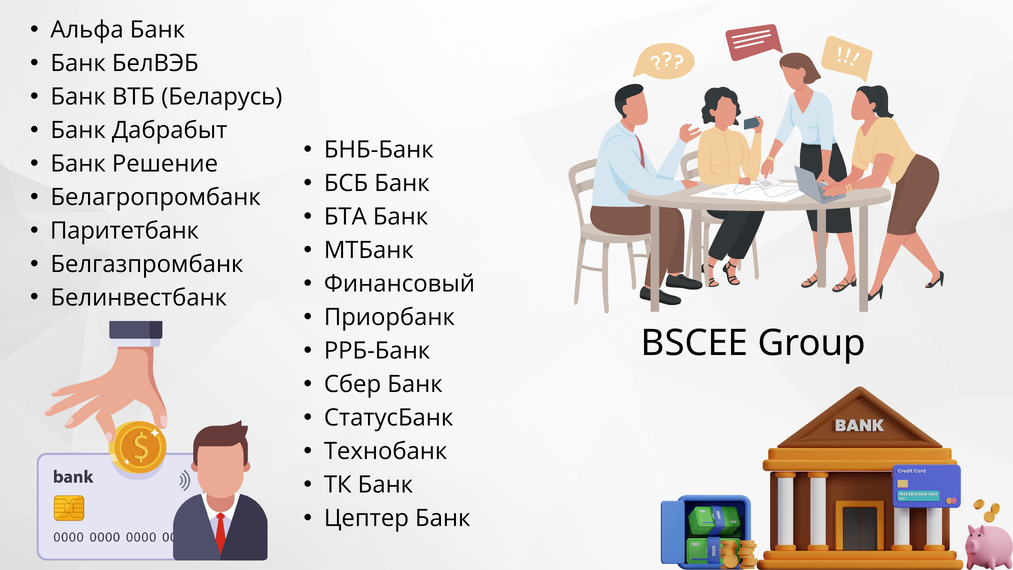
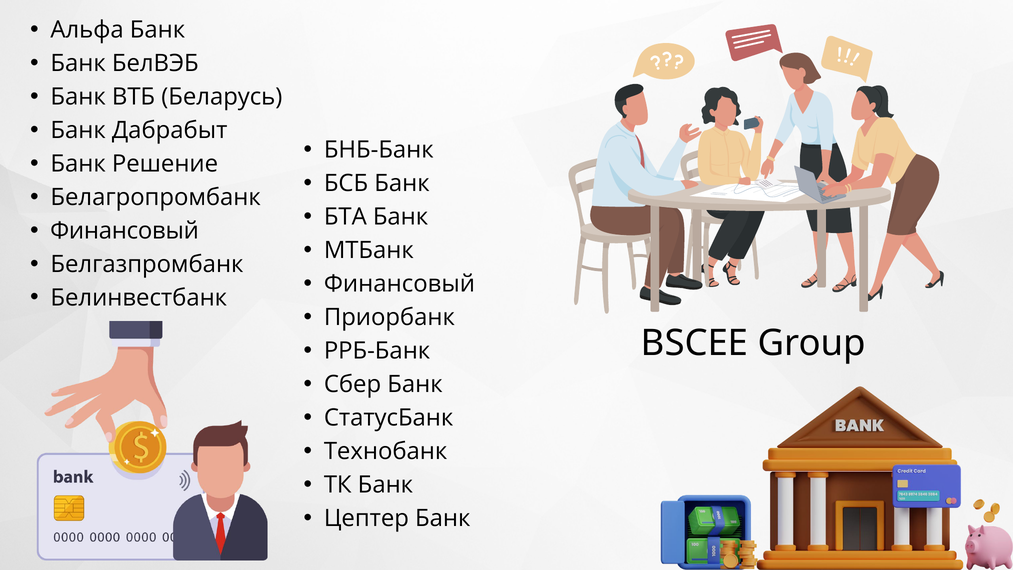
Паритетбанк at (125, 231): Паритетбанк -> Финансовый
